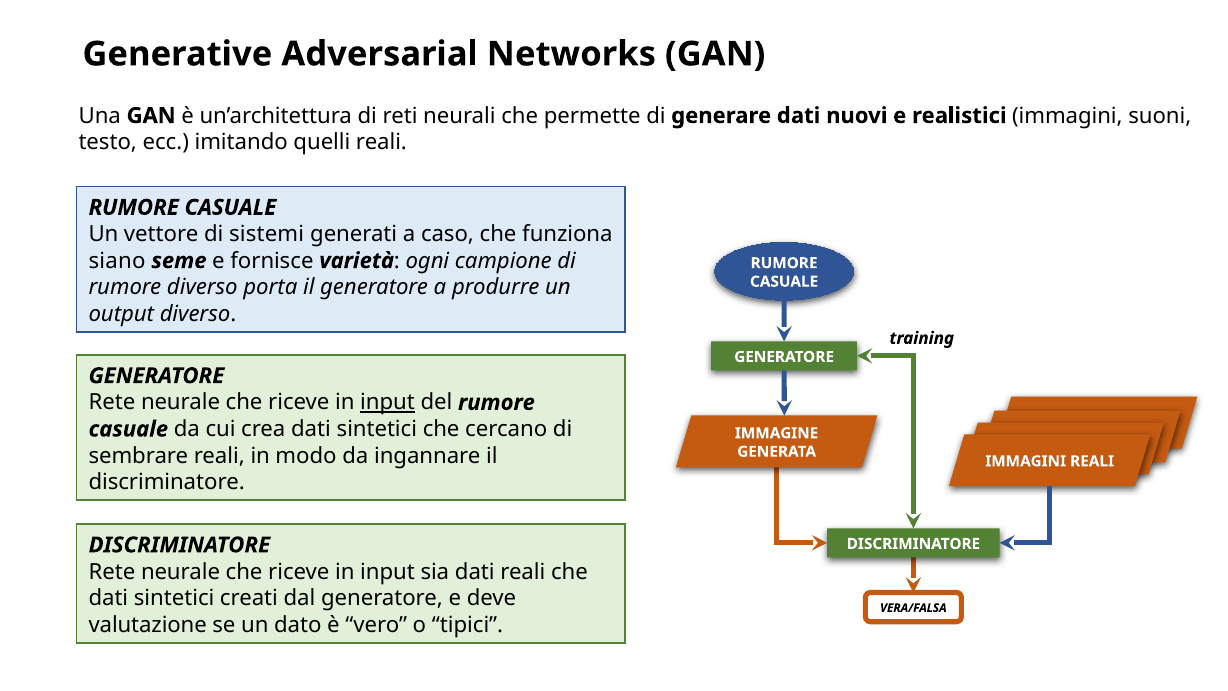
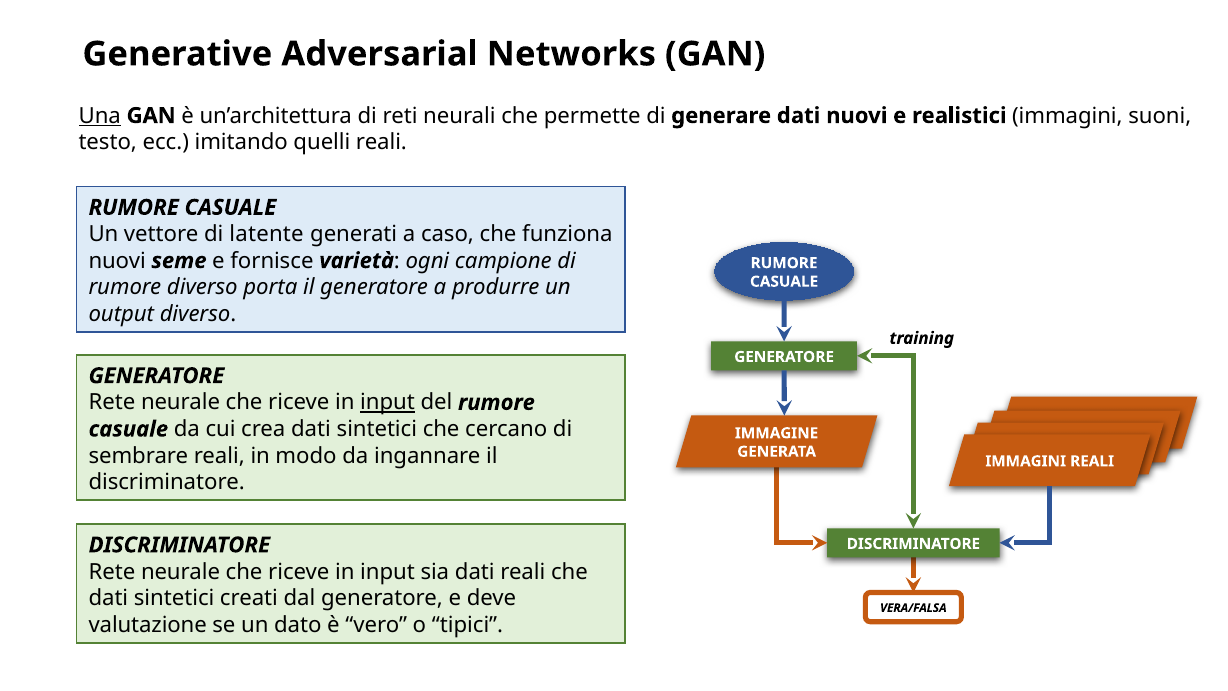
Una underline: none -> present
sistemi: sistemi -> latente
siano at (117, 261): siano -> nuovi
